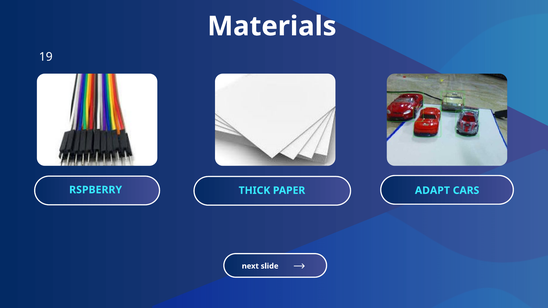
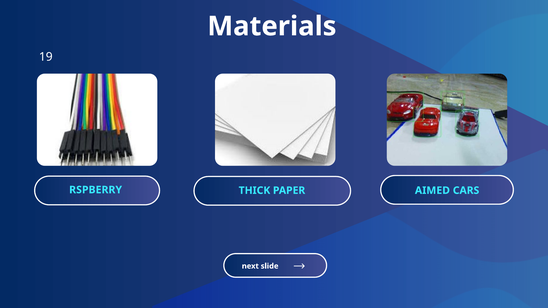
ADAPT: ADAPT -> AIMED
